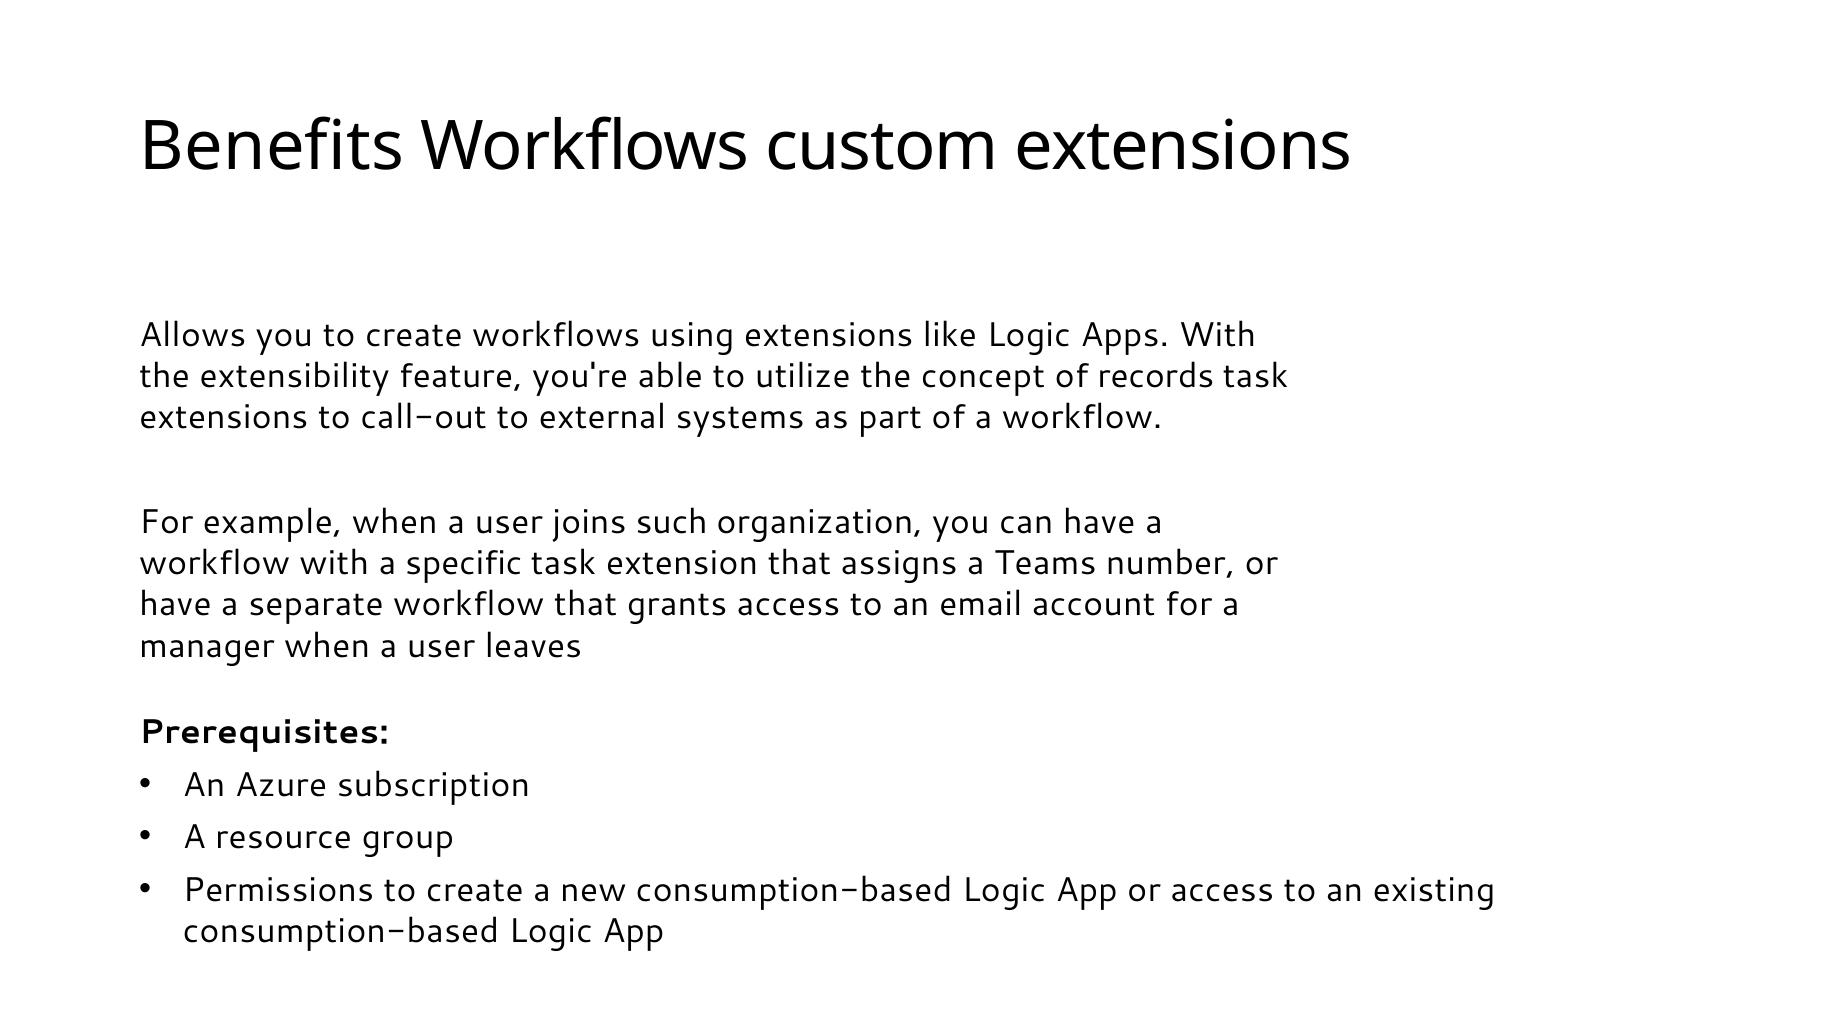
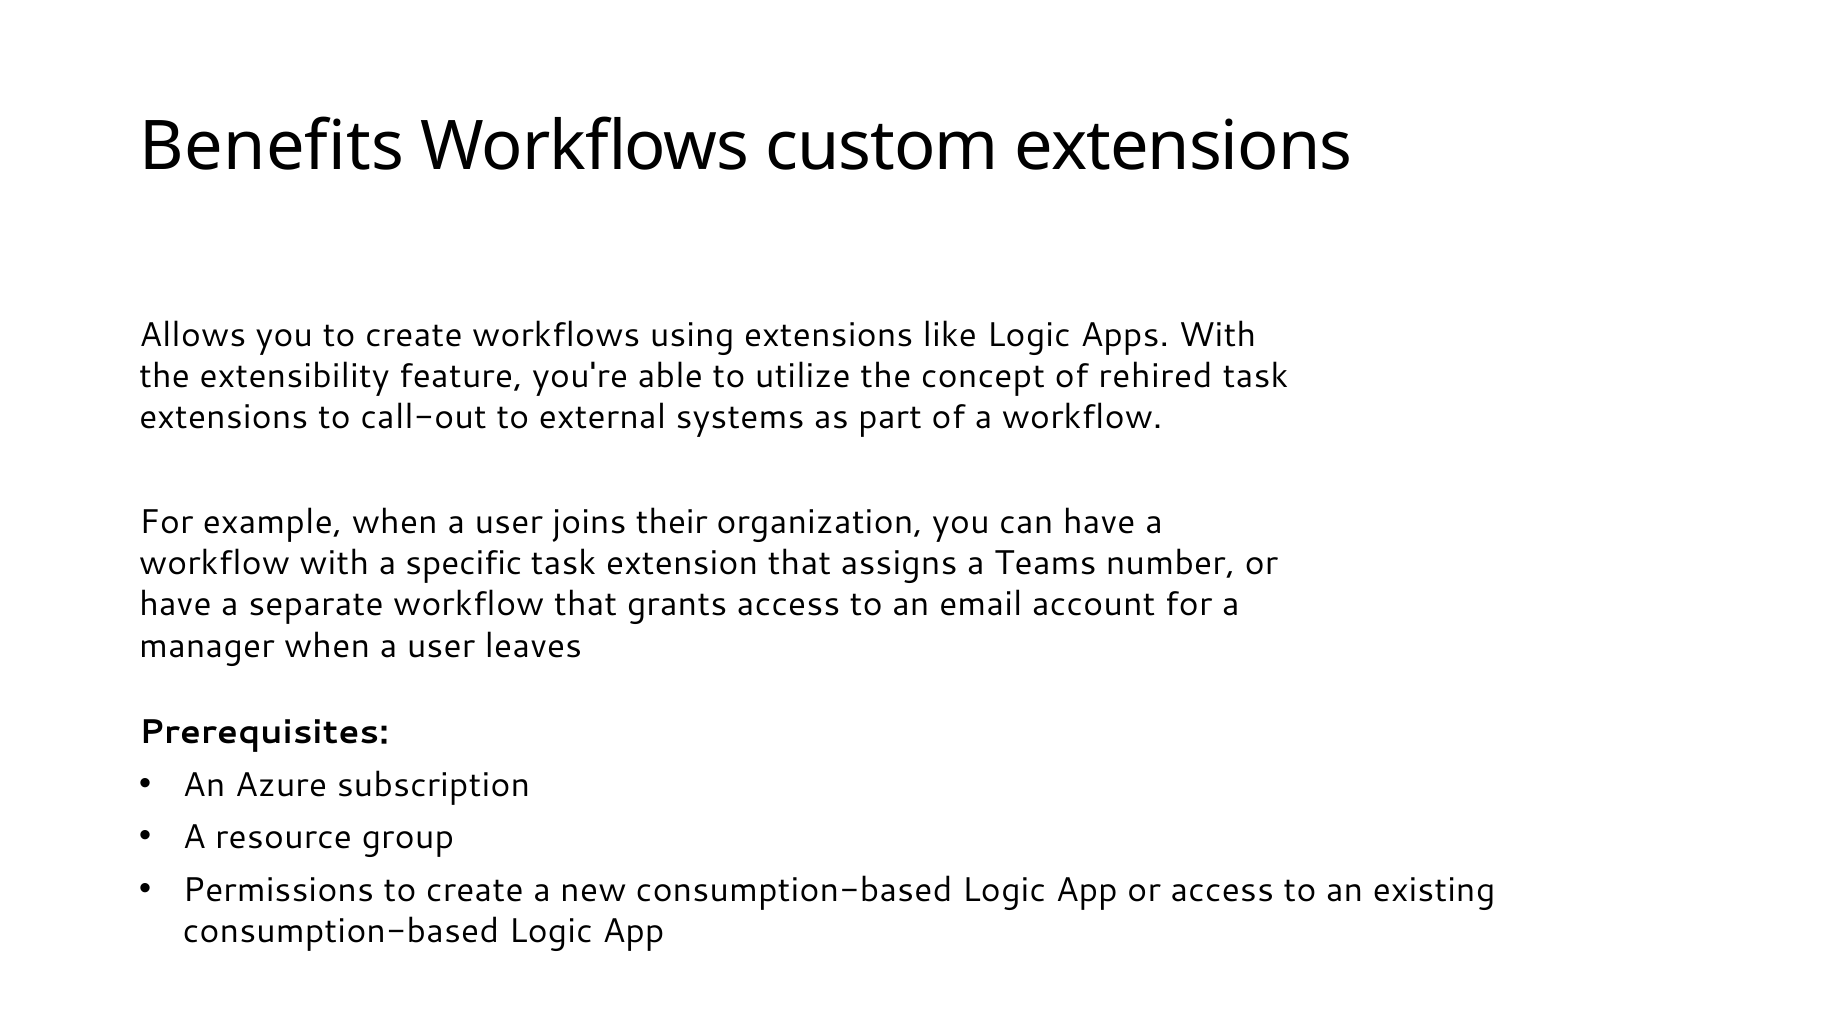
records: records -> rehired
such: such -> their
